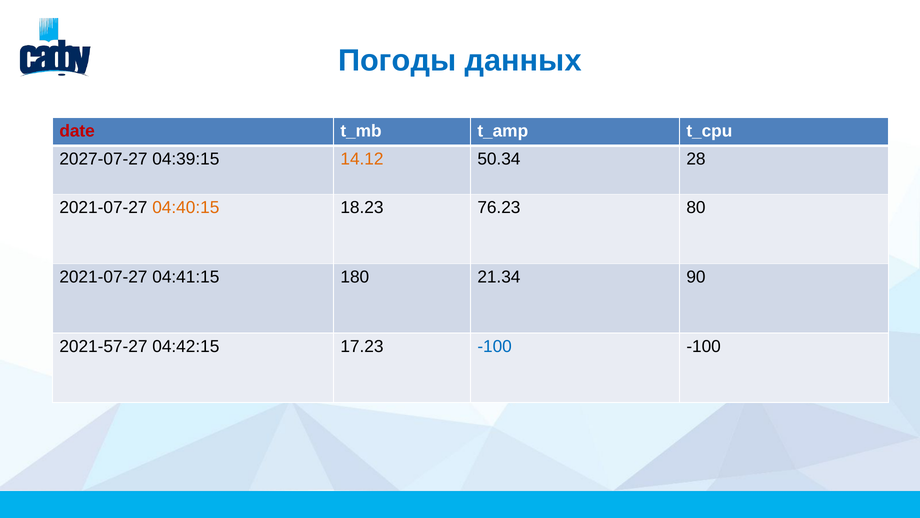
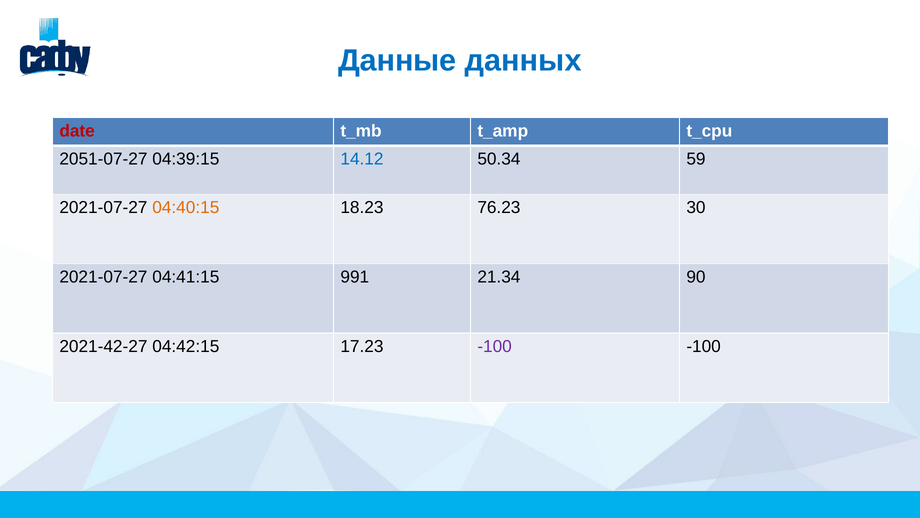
Погоды: Погоды -> Данные
2027-07-27: 2027-07-27 -> 2051-07-27
14.12 colour: orange -> blue
28: 28 -> 59
80: 80 -> 30
180: 180 -> 991
2021-57-27: 2021-57-27 -> 2021-42-27
-100 at (495, 346) colour: blue -> purple
